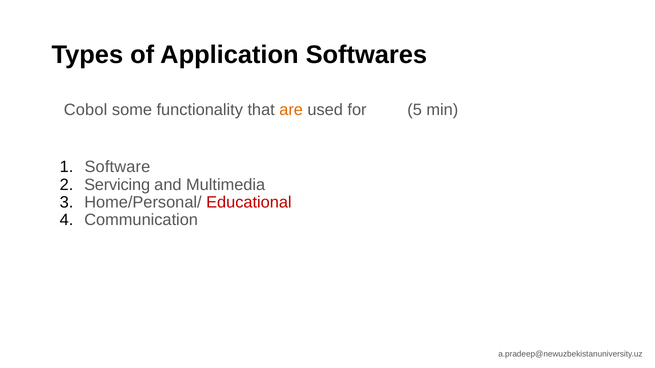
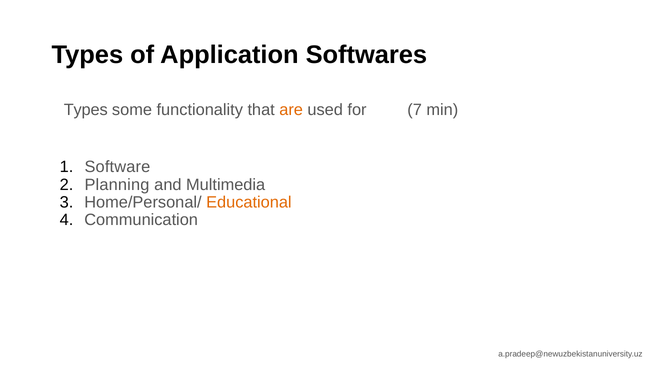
Cobol at (86, 110): Cobol -> Types
5: 5 -> 7
Servicing: Servicing -> Planning
Educational colour: red -> orange
